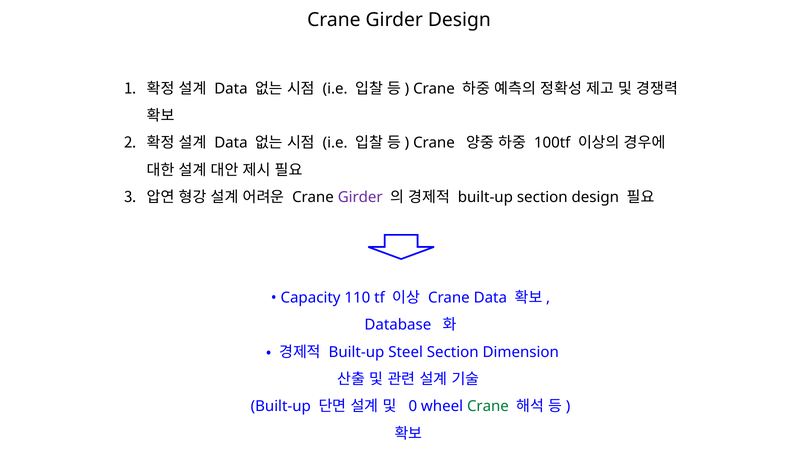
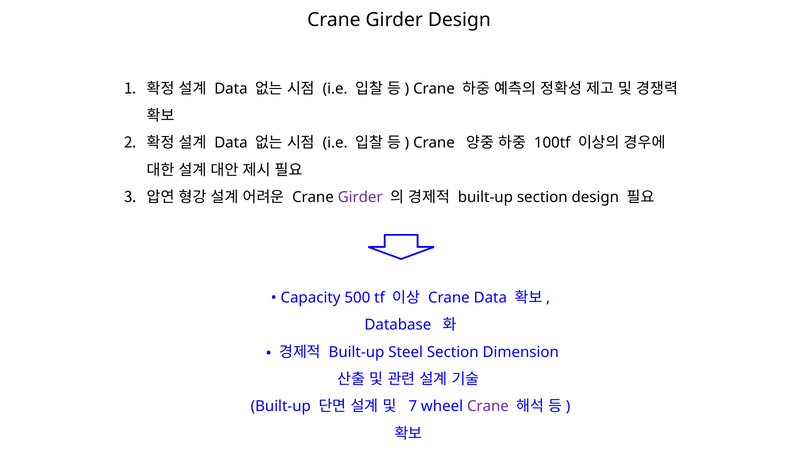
110: 110 -> 500
0: 0 -> 7
Crane at (488, 406) colour: green -> purple
